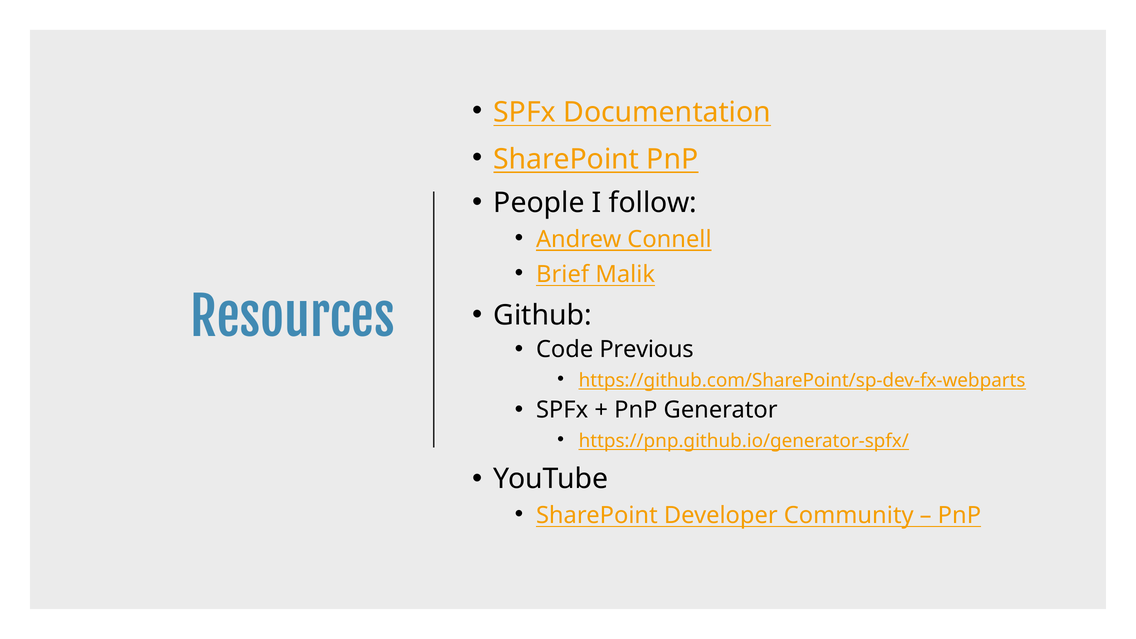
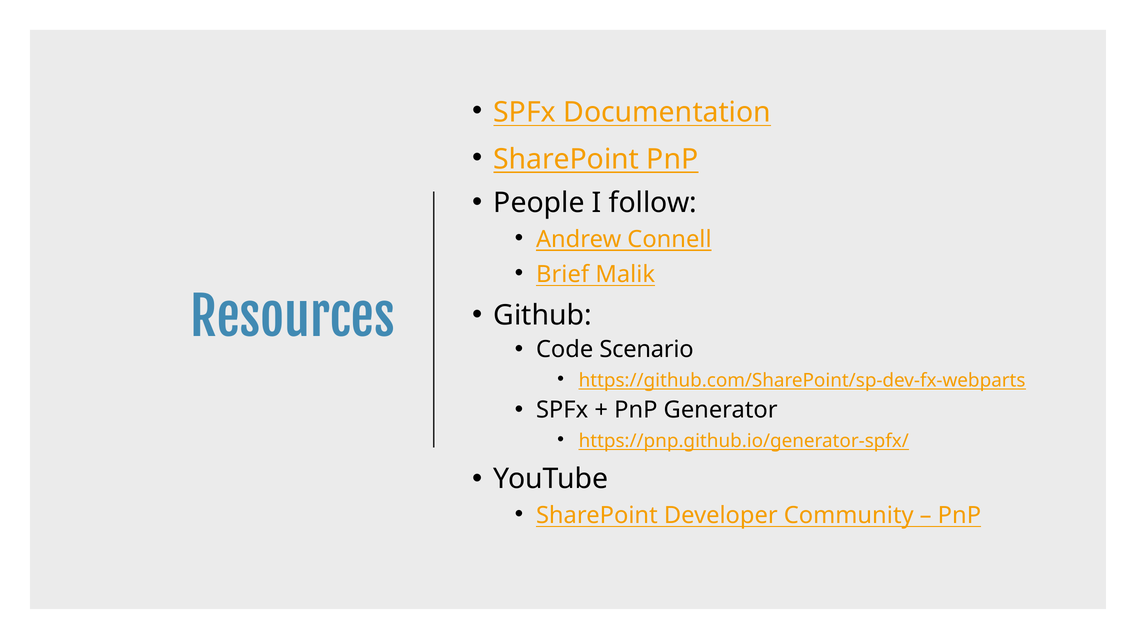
Previous: Previous -> Scenario
